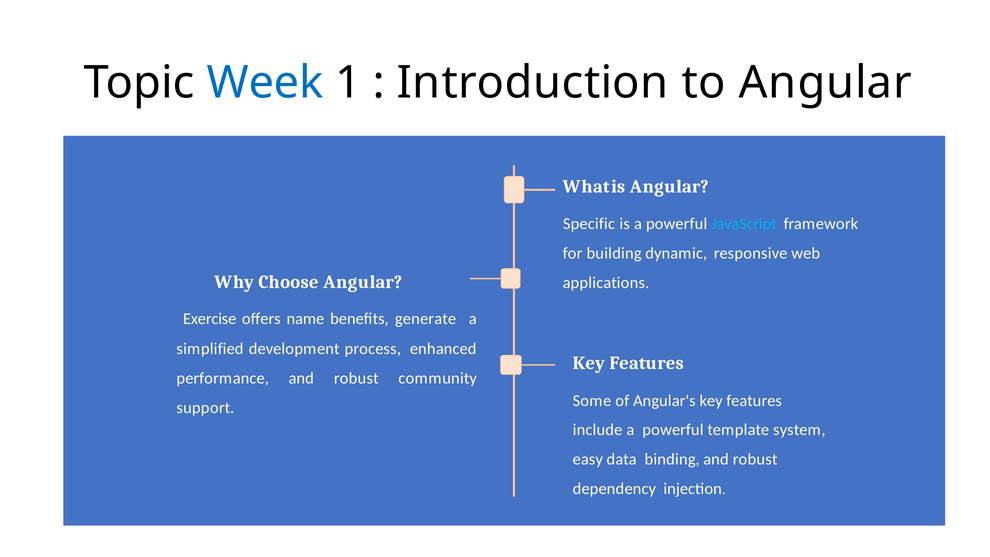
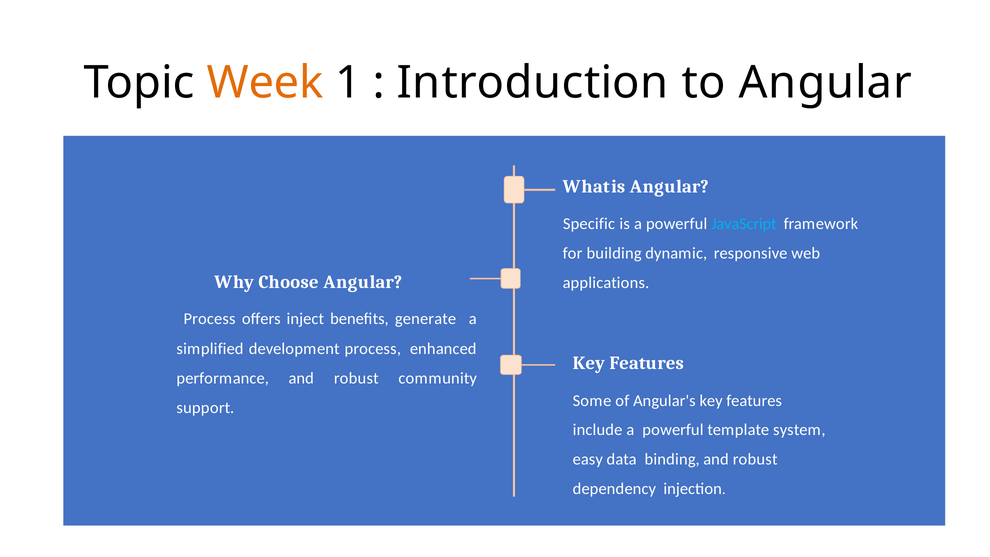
Week colour: blue -> orange
Exercise at (210, 319): Exercise -> Process
name: name -> inject
